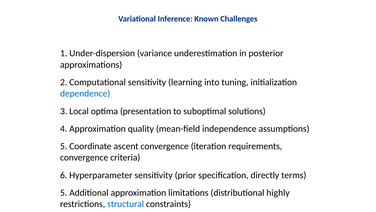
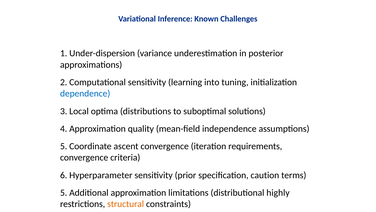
optima presentation: presentation -> distributions
directly: directly -> caution
structural colour: blue -> orange
